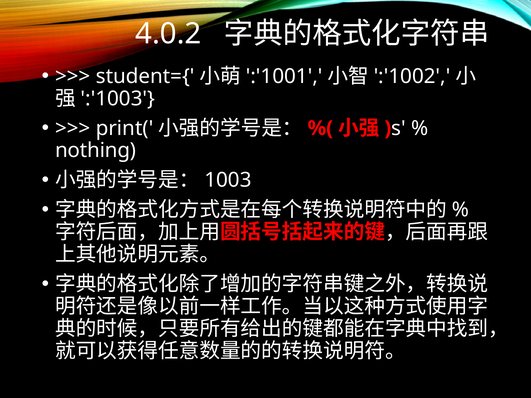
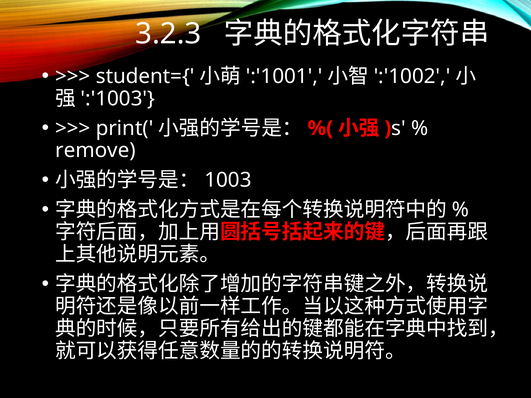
4.0.2: 4.0.2 -> 3.2.3
nothing: nothing -> remove
